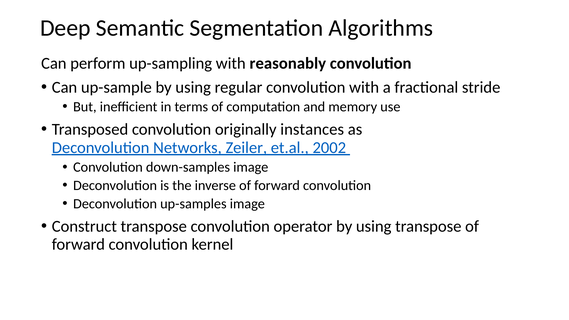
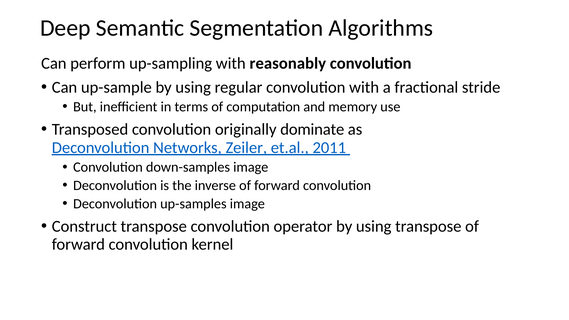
instances: instances -> dominate
2002: 2002 -> 2011
